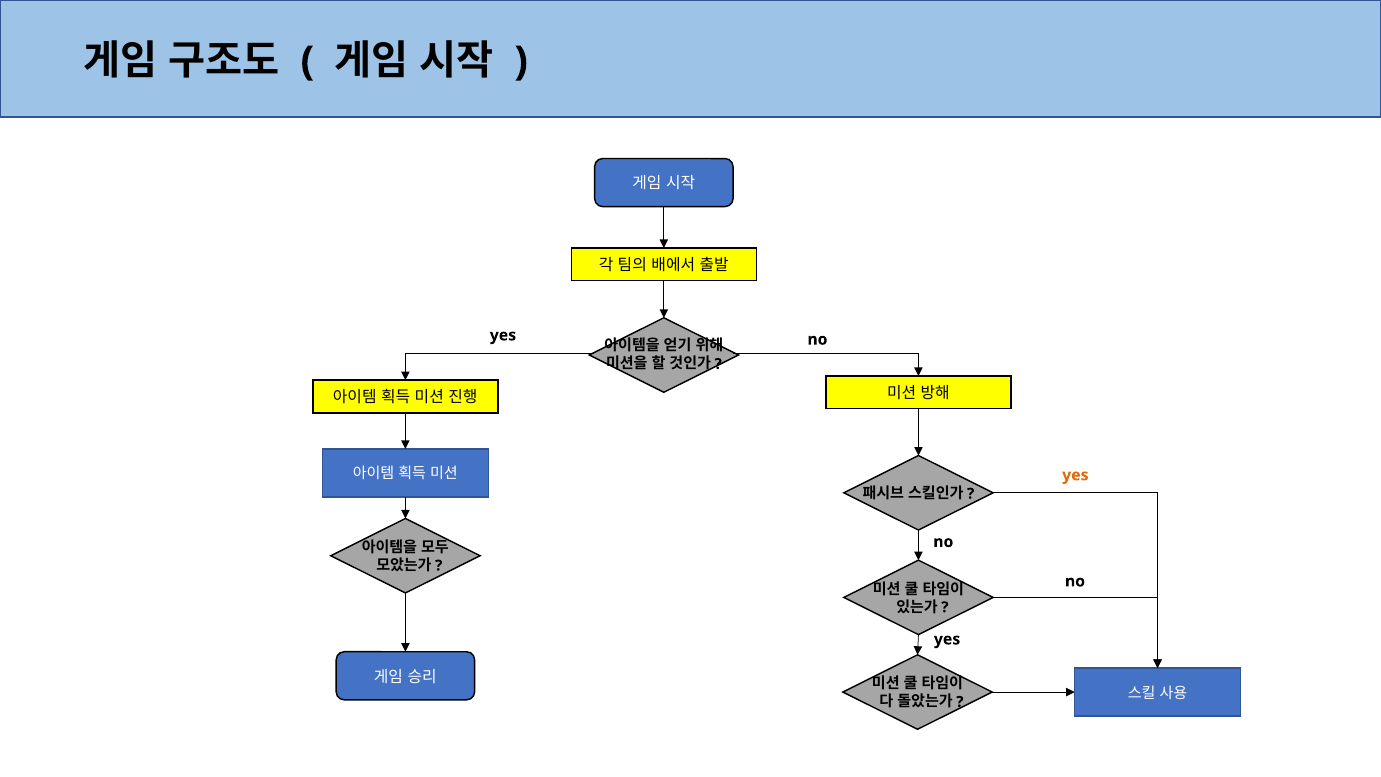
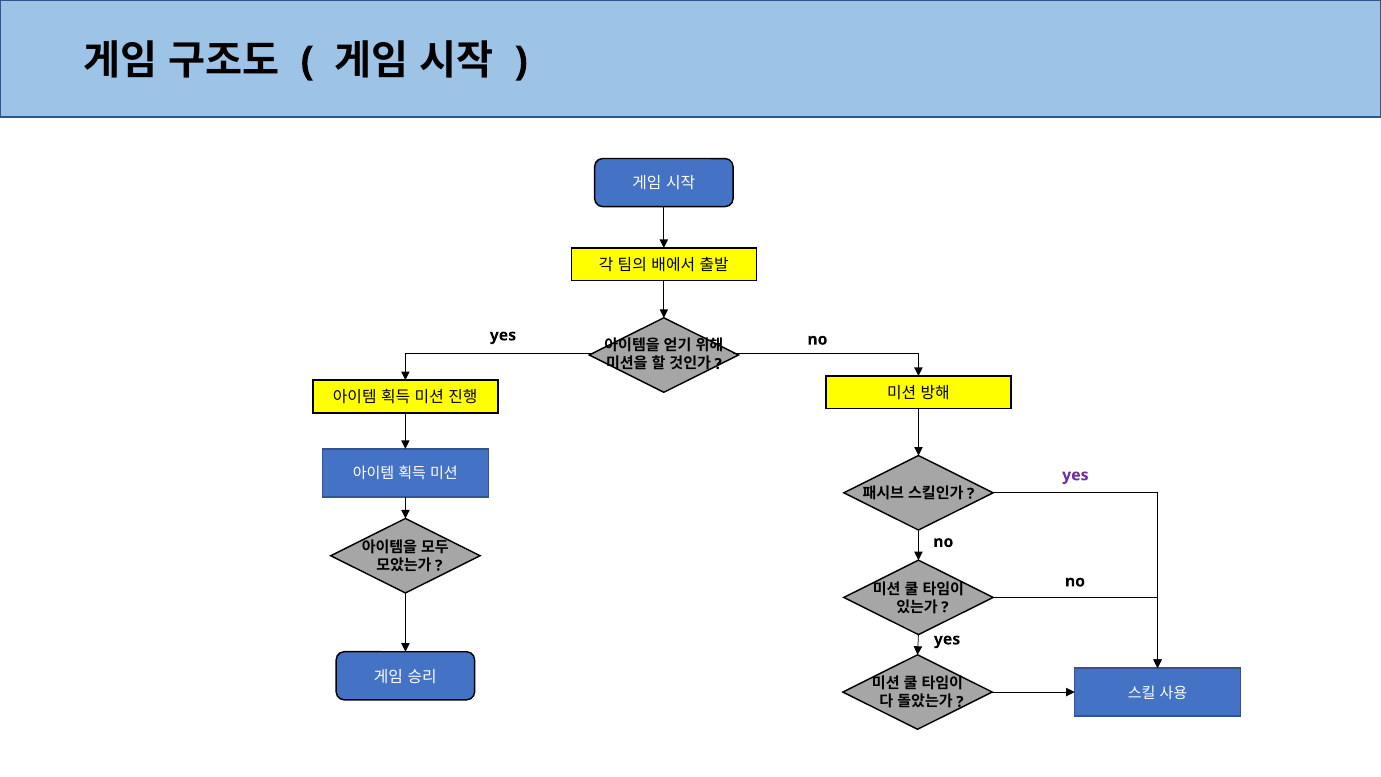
yes at (1075, 475) colour: orange -> purple
